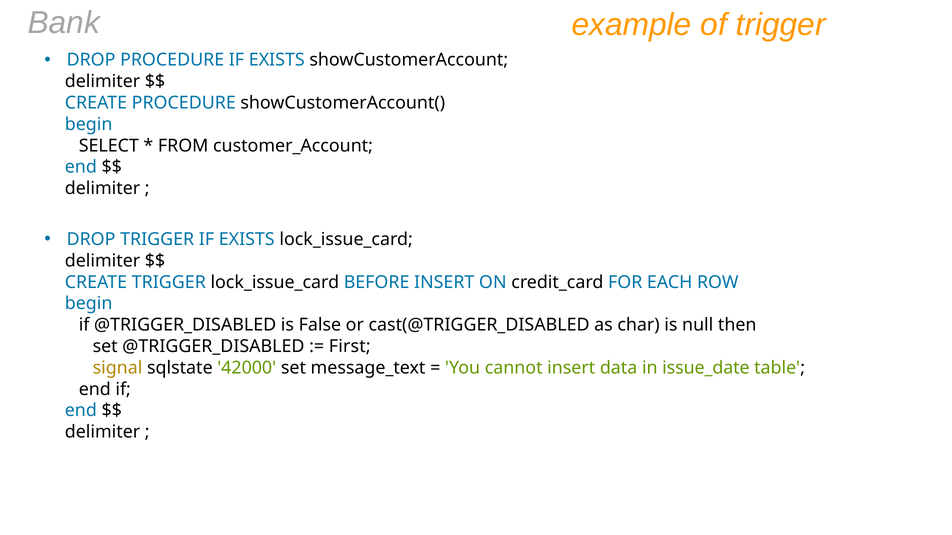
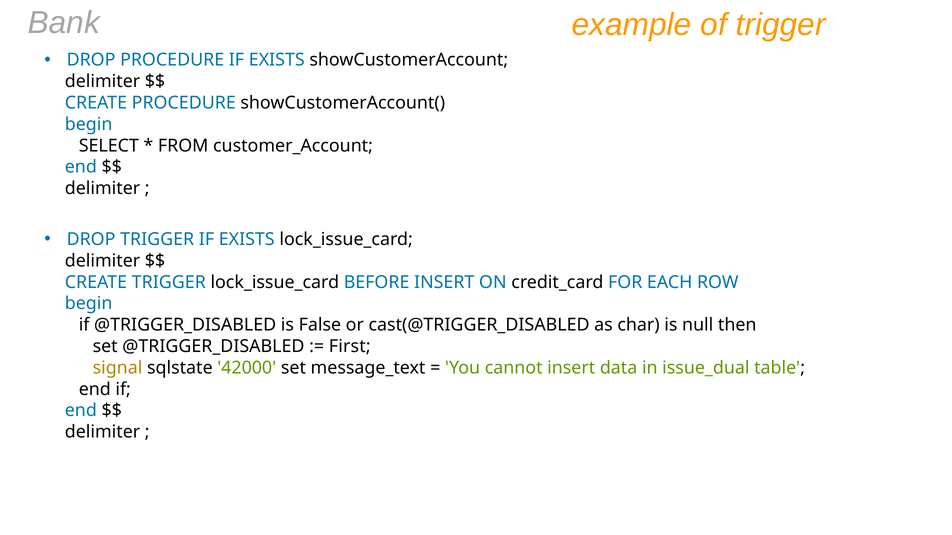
issue_date: issue_date -> issue_dual
